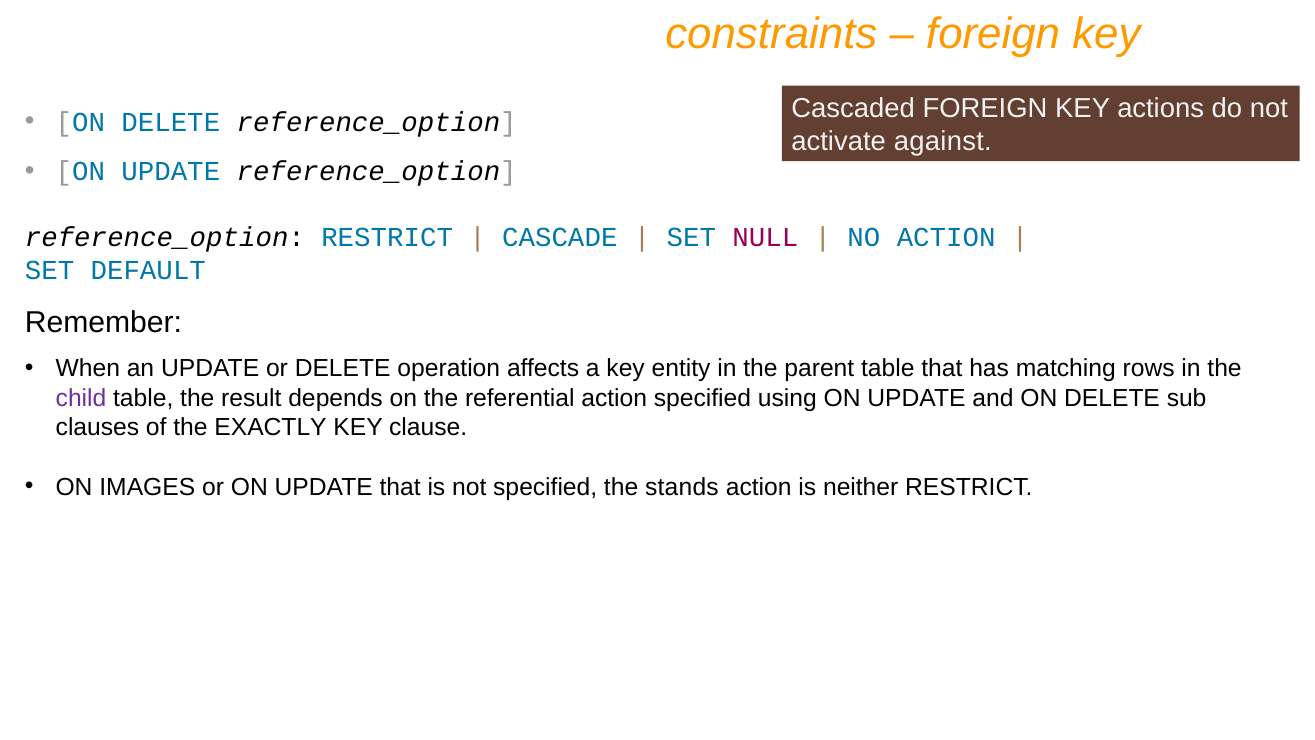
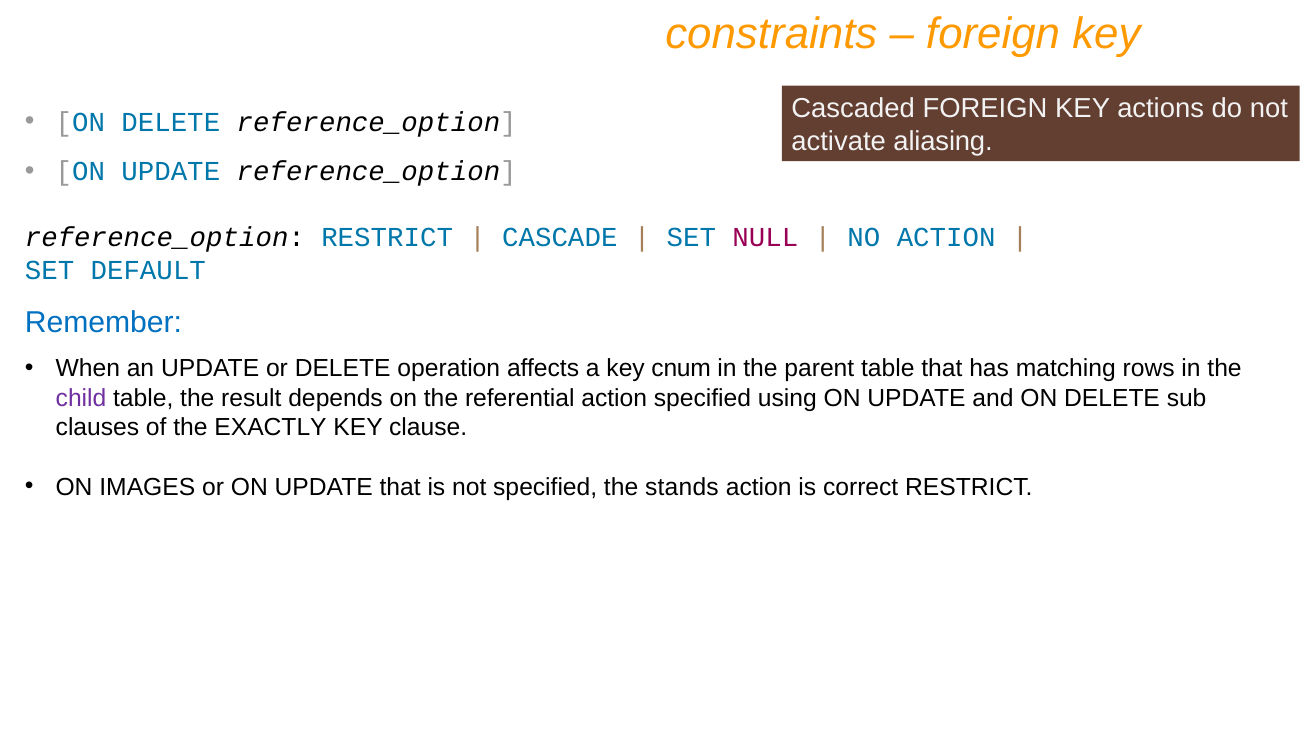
against: against -> aliasing
Remember colour: black -> blue
entity: entity -> cnum
neither: neither -> correct
